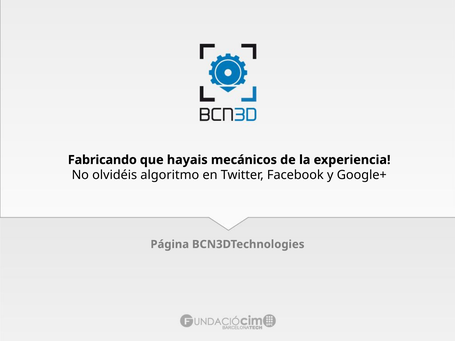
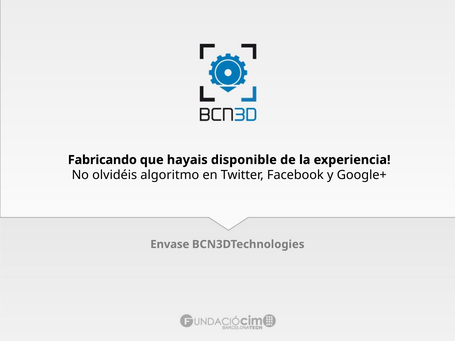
mecánicos: mecánicos -> disponible
Página: Página -> Envase
